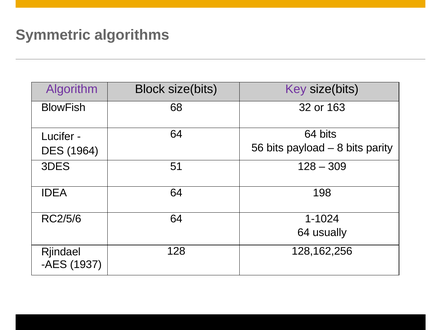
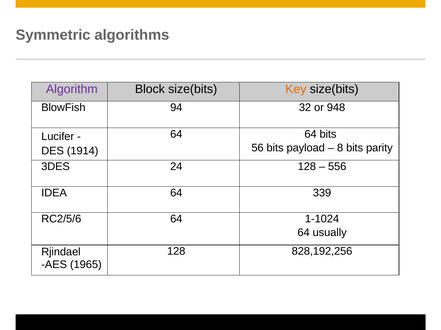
Key colour: purple -> orange
68: 68 -> 94
163: 163 -> 948
1964: 1964 -> 1914
51: 51 -> 24
309: 309 -> 556
198: 198 -> 339
128,162,256: 128,162,256 -> 828,192,256
1937: 1937 -> 1965
